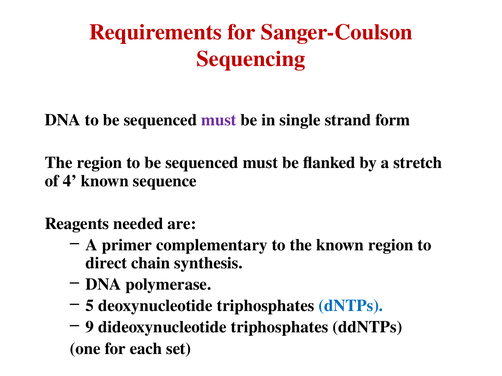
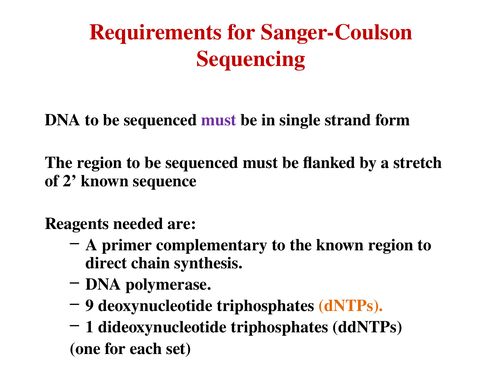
4: 4 -> 2
5: 5 -> 9
dNTPs colour: blue -> orange
9: 9 -> 1
